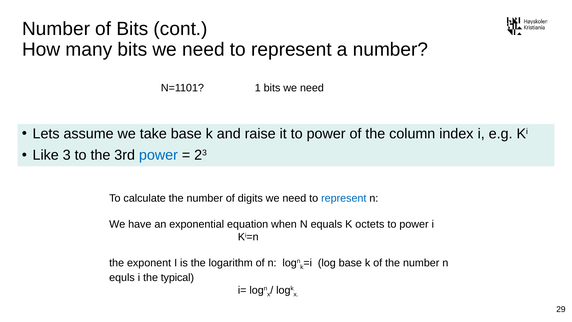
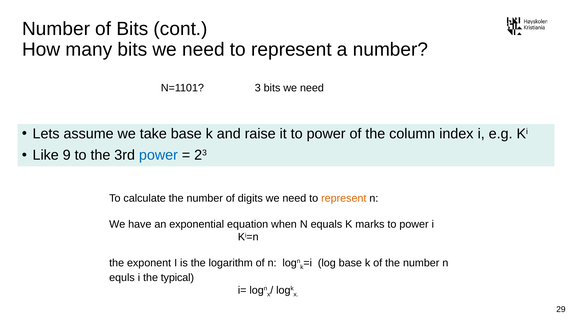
1: 1 -> 3
3: 3 -> 9
represent at (344, 198) colour: blue -> orange
octets: octets -> marks
